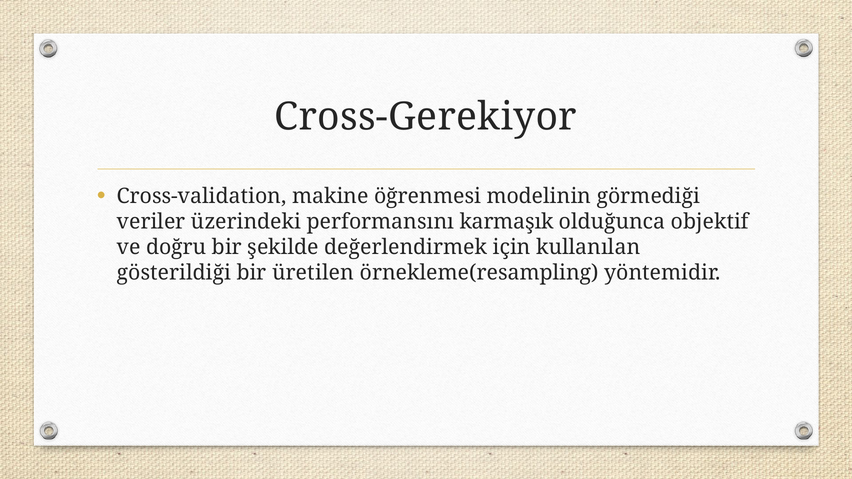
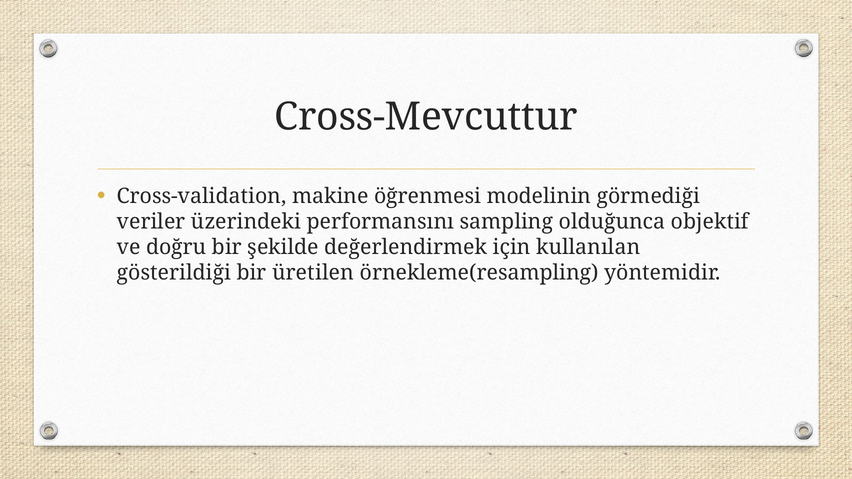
Cross-Gerekiyor: Cross-Gerekiyor -> Cross-Mevcuttur
karmaşık: karmaşık -> sampling
